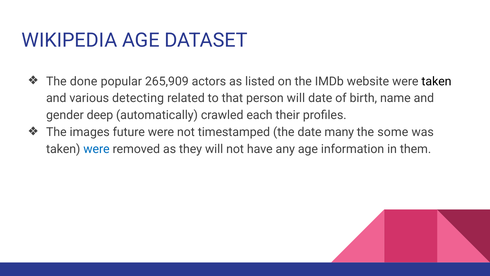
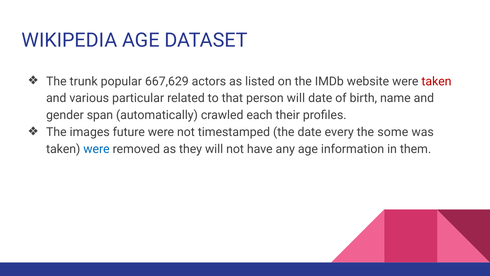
done: done -> trunk
265,909: 265,909 -> 667,629
taken at (436, 81) colour: black -> red
detecting: detecting -> particular
deep: deep -> span
many: many -> every
